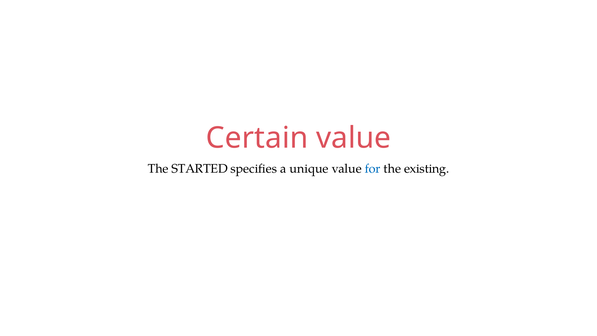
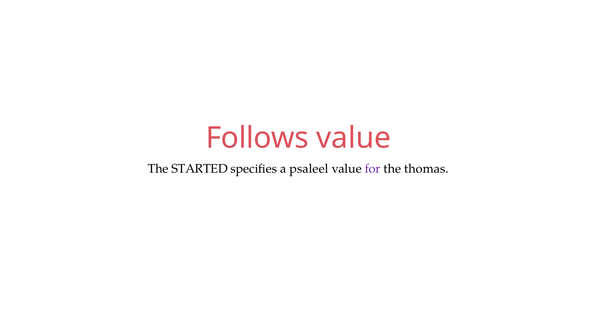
Certain: Certain -> Follows
unique: unique -> psaleel
for colour: blue -> purple
existing: existing -> thomas
